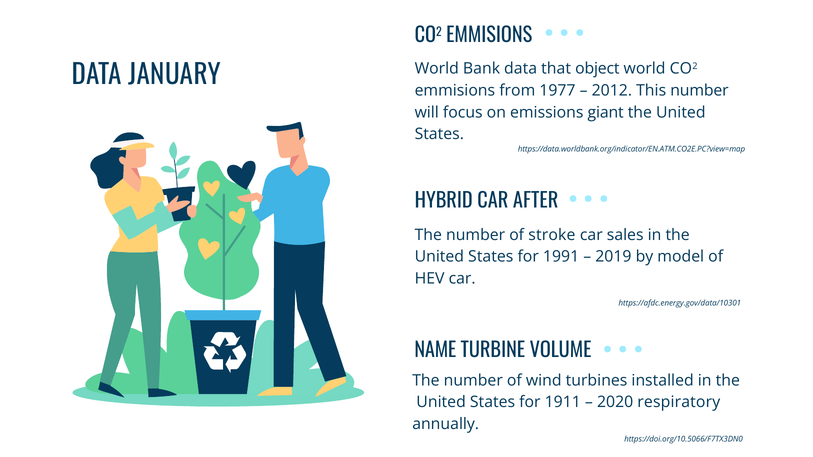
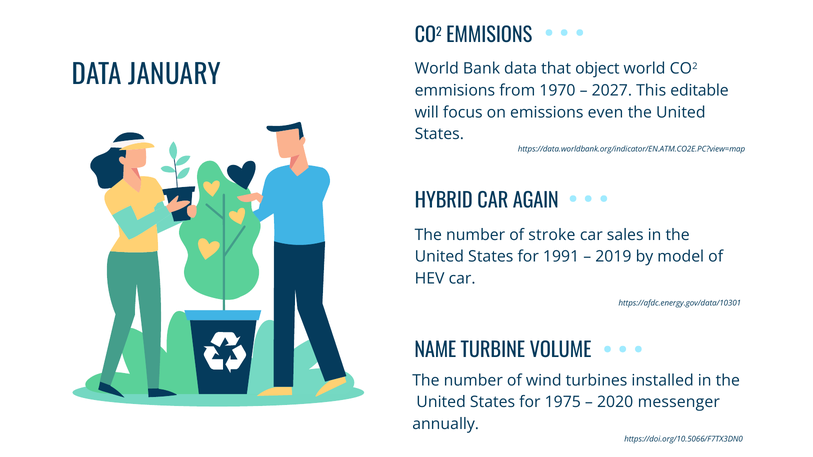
1977: 1977 -> 1970
2012: 2012 -> 2027
This number: number -> editable
giant: giant -> even
AFTER: AFTER -> AGAIN
1911: 1911 -> 1975
respiratory: respiratory -> messenger
